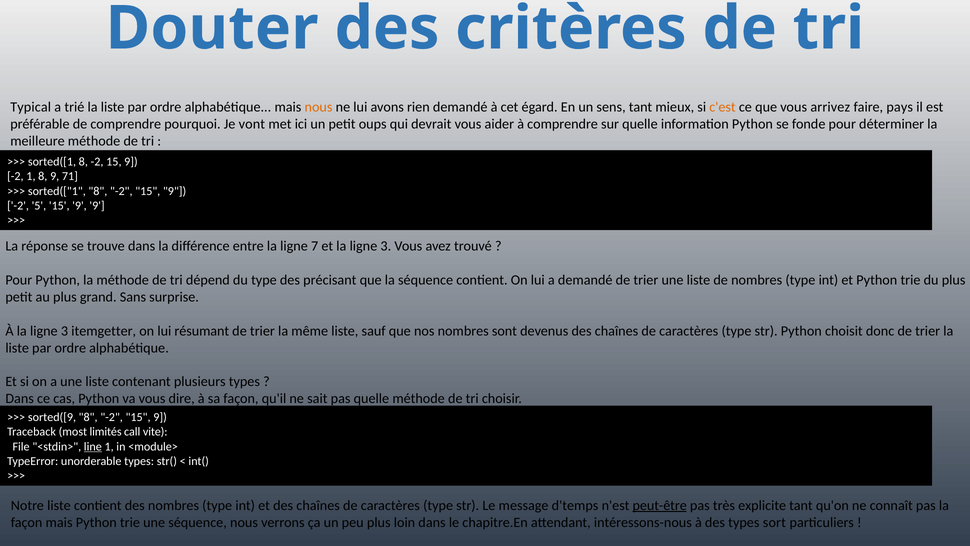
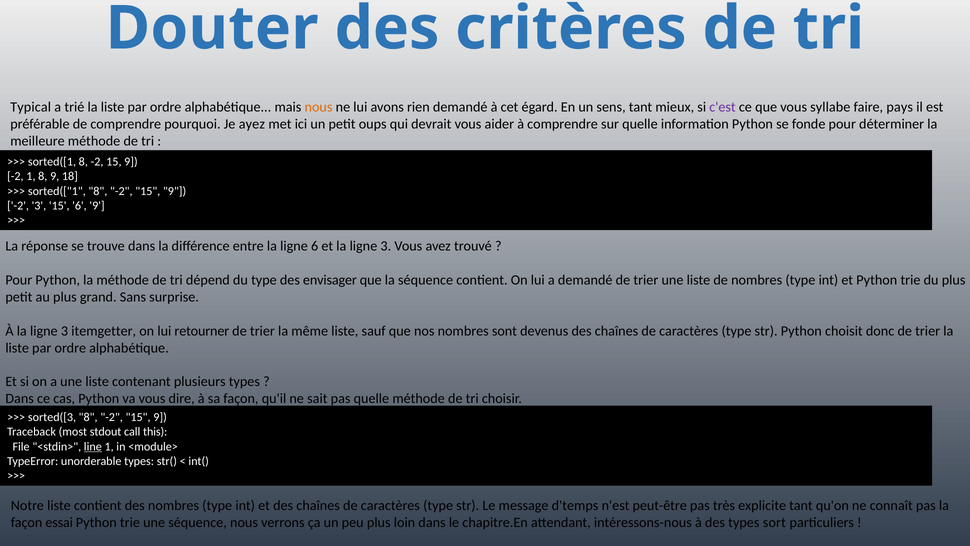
c'est colour: orange -> purple
arrivez: arrivez -> syllabe
vont: vont -> ayez
71: 71 -> 18
-2 5: 5 -> 3
9 at (80, 205): 9 -> 6
ligne 7: 7 -> 6
précisant: précisant -> envisager
résumant: résumant -> retourner
sorted([9: sorted([9 -> sorted([3
limités: limités -> stdout
vite: vite -> this
peut-être underline: present -> none
façon mais: mais -> essai
